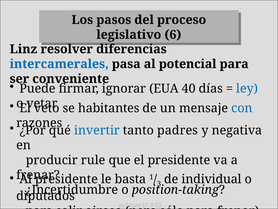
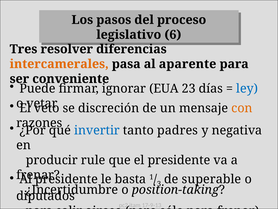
Linz: Linz -> Tres
intercamerales colour: blue -> orange
potencial: potencial -> aparente
40: 40 -> 23
habitantes: habitantes -> discreción
con colour: blue -> orange
individual: individual -> superable
